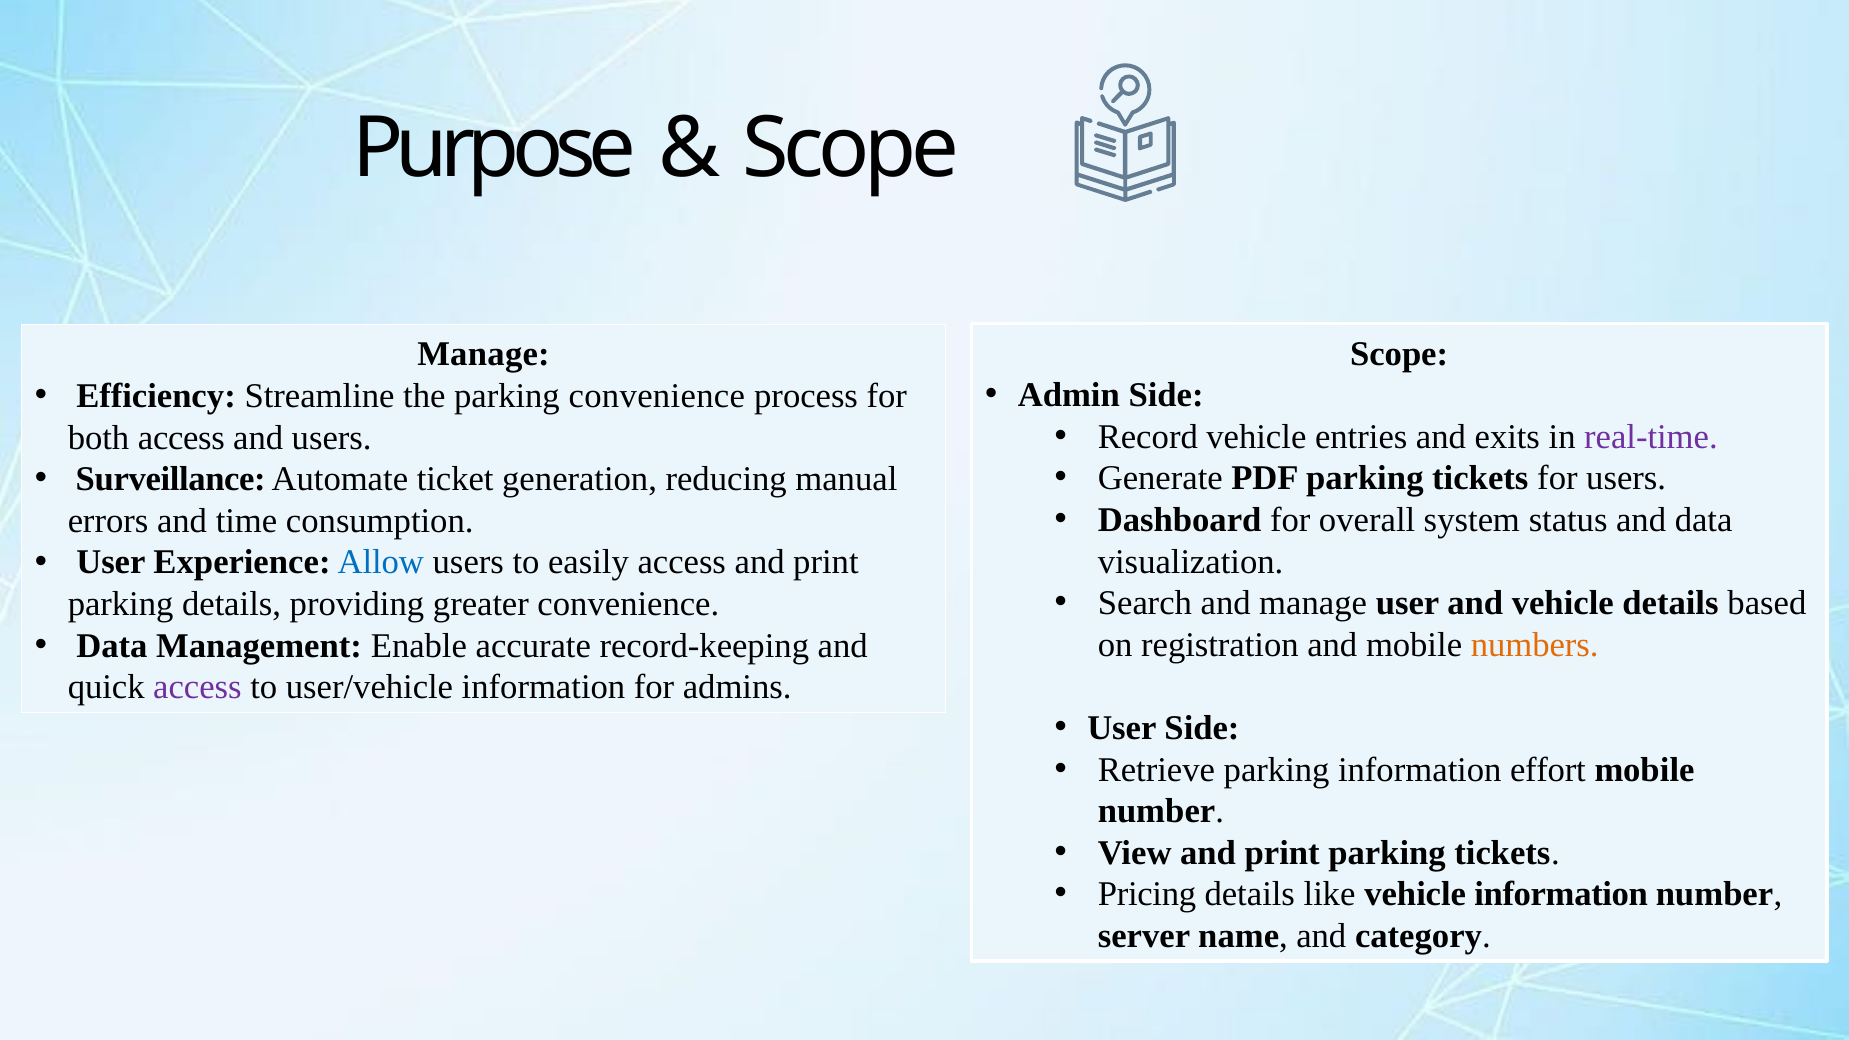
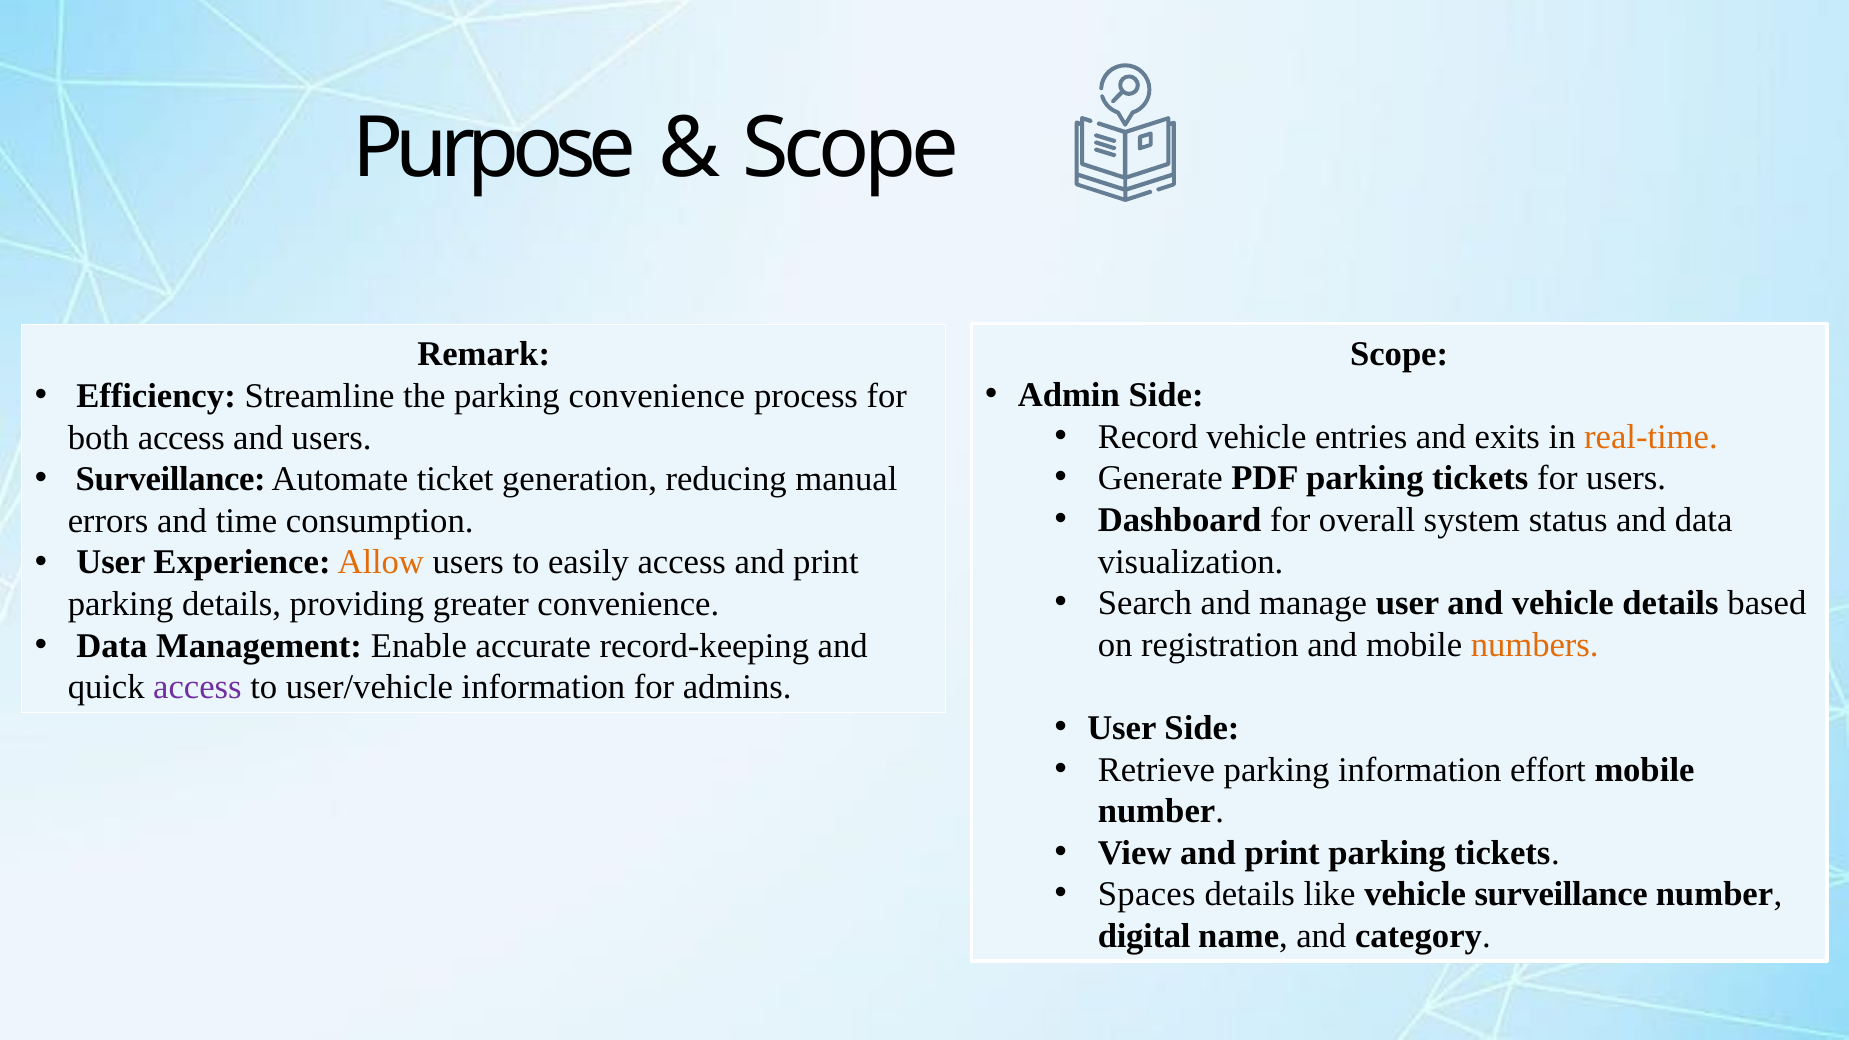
Manage at (484, 355): Manage -> Remark
real-time colour: purple -> orange
Allow colour: blue -> orange
Pricing: Pricing -> Spaces
vehicle information: information -> surveillance
server: server -> digital
